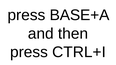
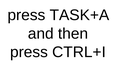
BASE+A: BASE+A -> TASK+A
